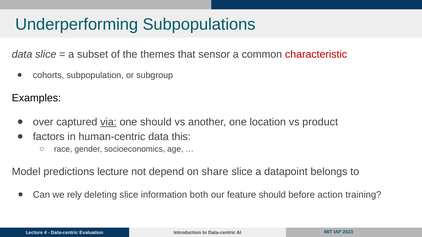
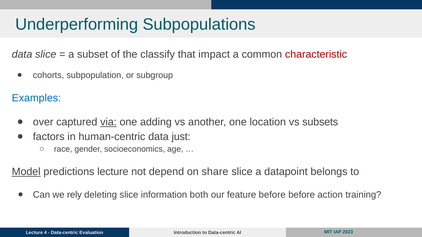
themes: themes -> classify
sensor: sensor -> impact
Examples colour: black -> blue
one should: should -> adding
product: product -> subsets
this: this -> just
Model underline: none -> present
feature should: should -> before
